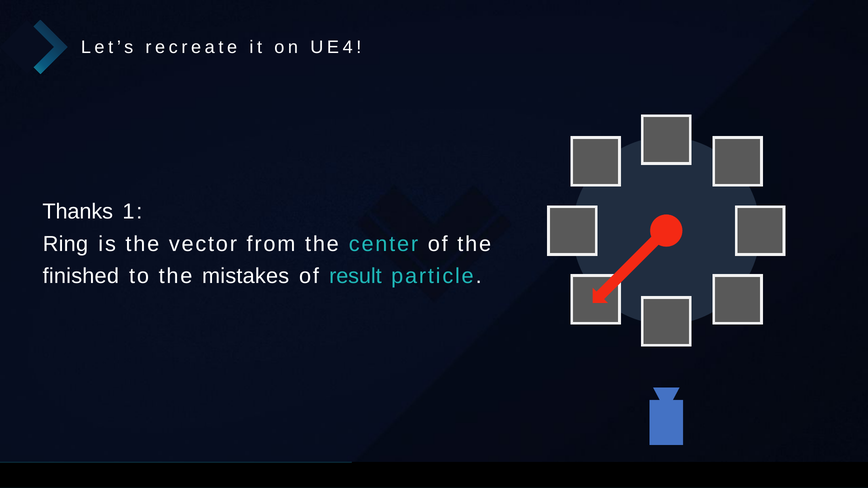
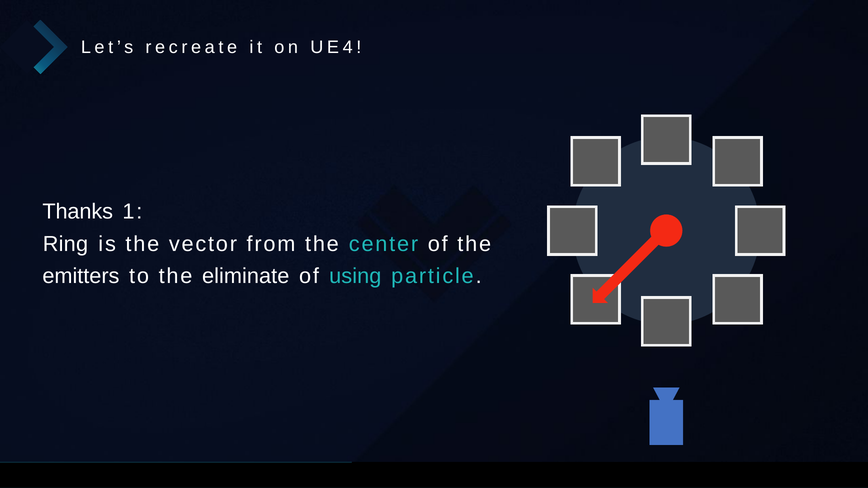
finished: finished -> emitters
mistakes: mistakes -> eliminate
result: result -> using
